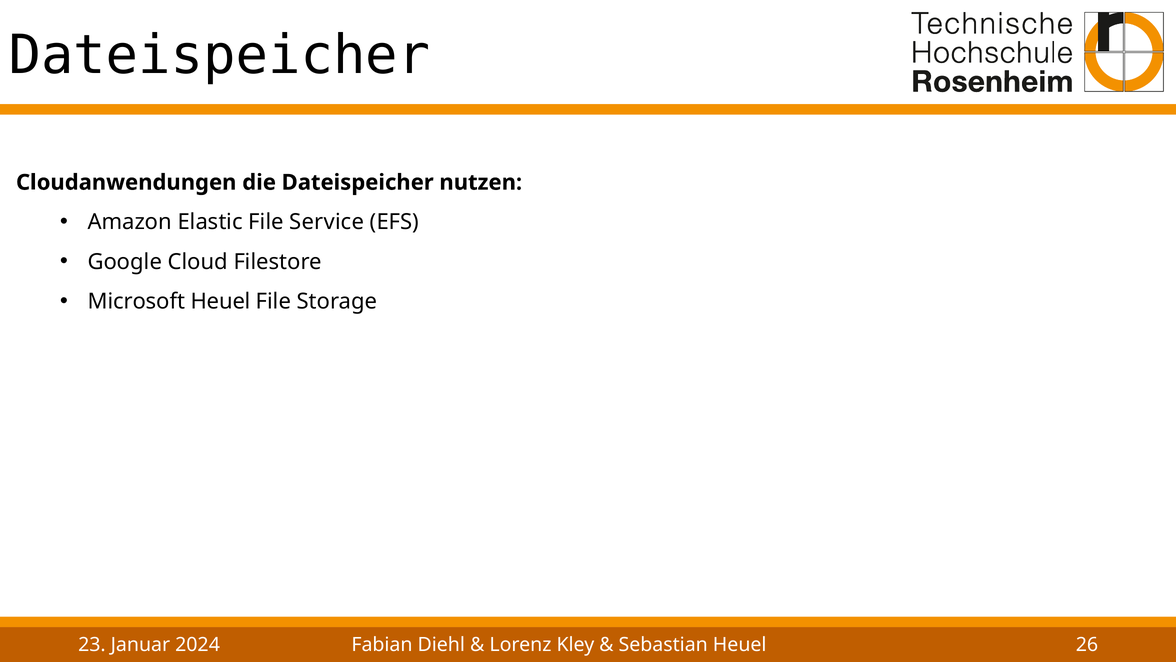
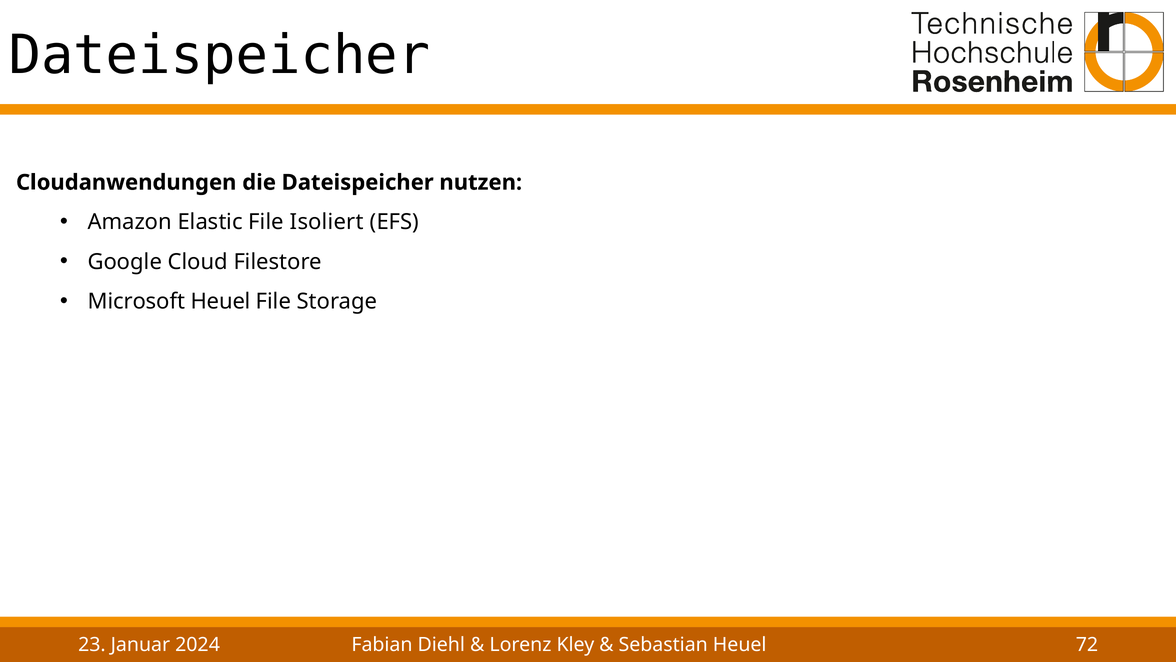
Service: Service -> Isoliert
26: 26 -> 72
